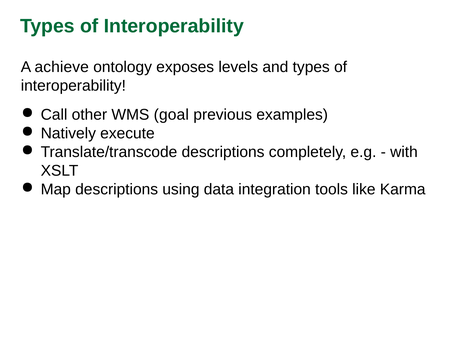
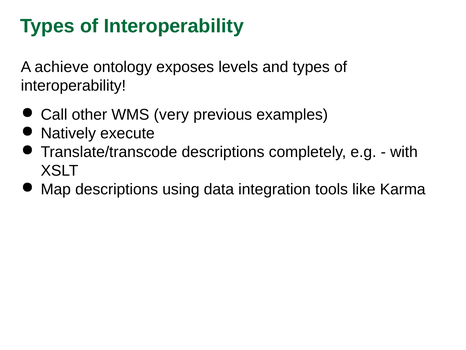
goal: goal -> very
